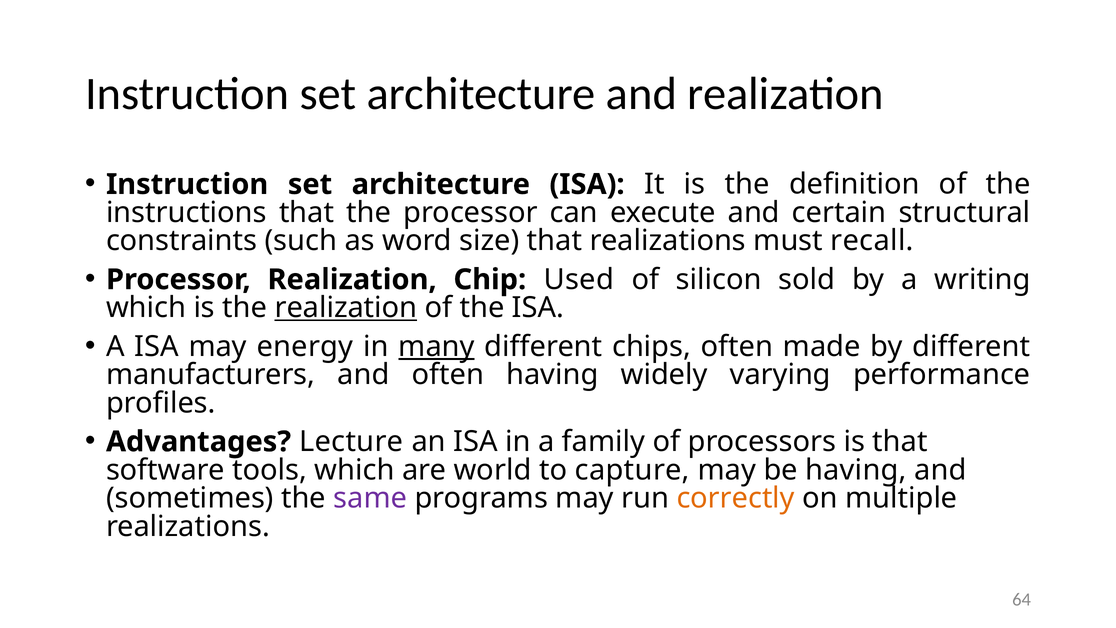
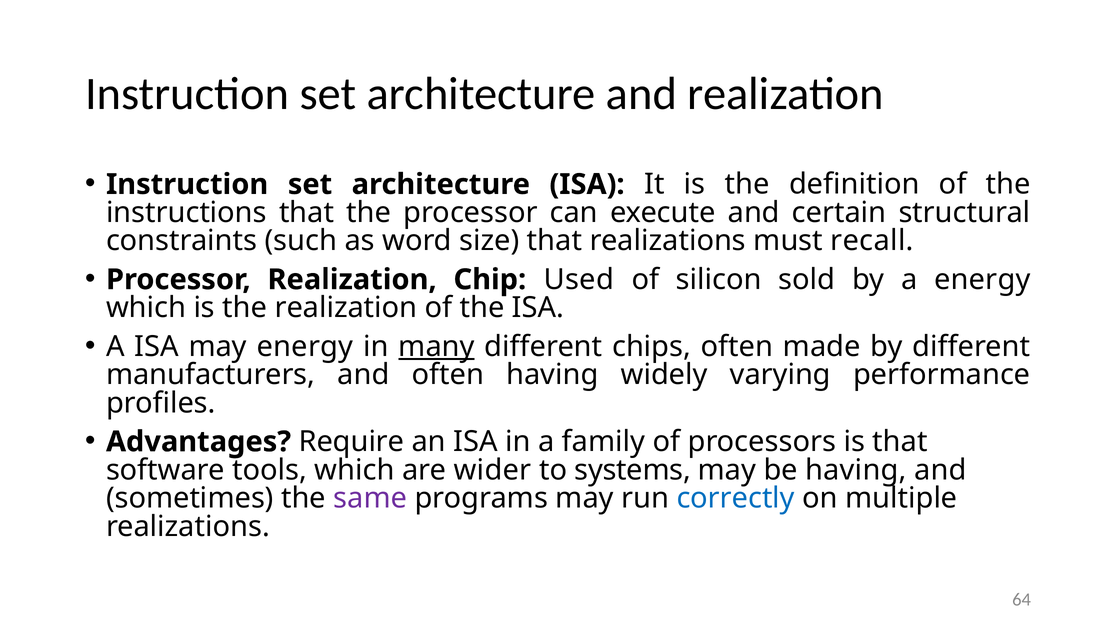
a writing: writing -> energy
realization at (346, 308) underline: present -> none
Lecture: Lecture -> Require
world: world -> wider
capture: capture -> systems
correctly colour: orange -> blue
